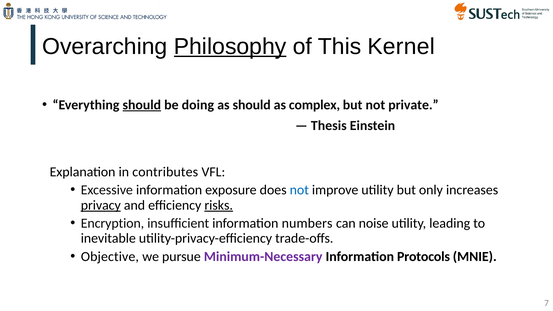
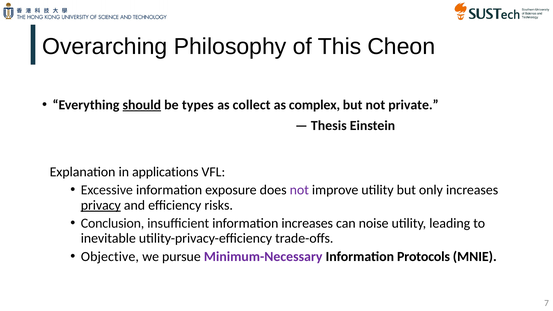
Philosophy underline: present -> none
Kernel: Kernel -> Cheon
doing: doing -> types
as should: should -> collect
contributes: contributes -> applications
not at (299, 190) colour: blue -> purple
risks underline: present -> none
Encryption: Encryption -> Conclusion
information numbers: numbers -> increases
